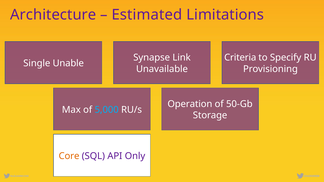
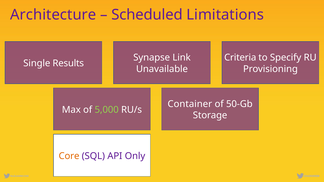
Estimated: Estimated -> Scheduled
Unable: Unable -> Results
Operation: Operation -> Container
5,000 colour: light blue -> light green
